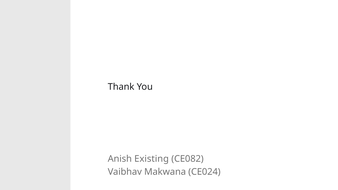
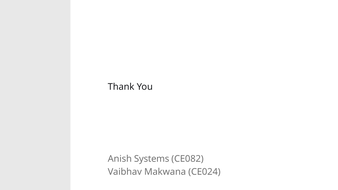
Existing: Existing -> Systems
